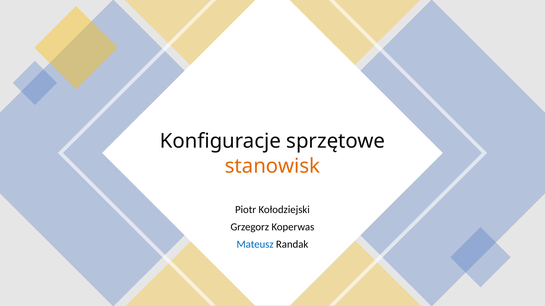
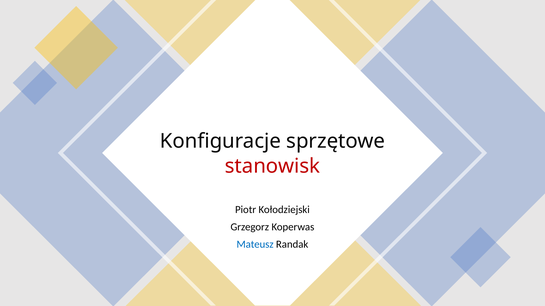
stanowisk colour: orange -> red
